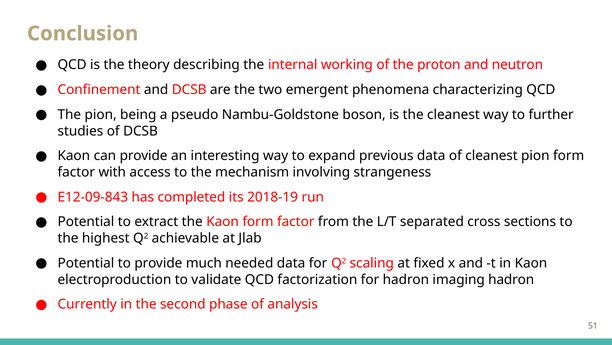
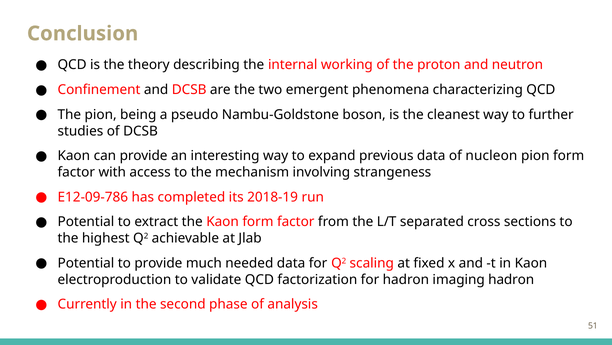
of cleanest: cleanest -> nucleon
E12-09-843: E12-09-843 -> E12-09-786
